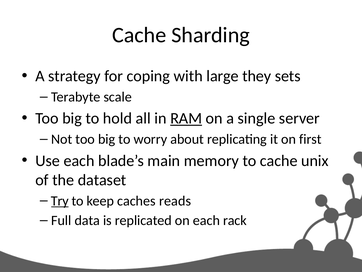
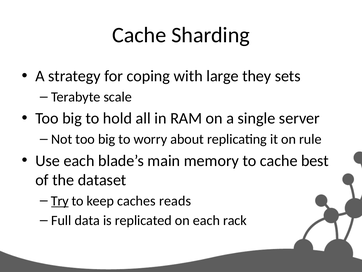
RAM underline: present -> none
first: first -> rule
unix: unix -> best
